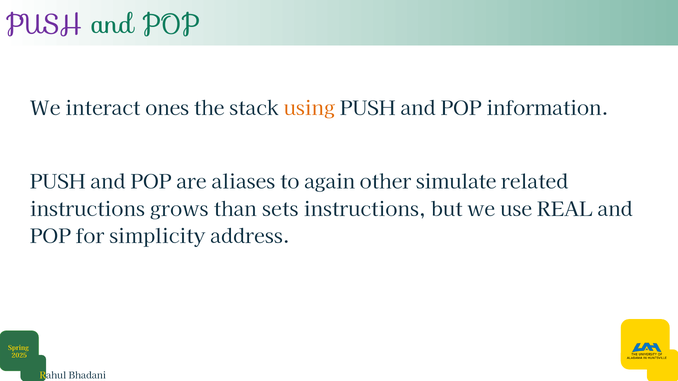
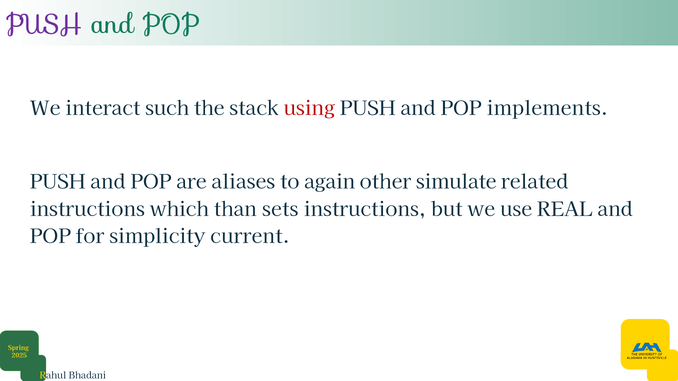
ones: ones -> such
using colour: orange -> red
information: information -> implements
grows: grows -> which
address: address -> current
